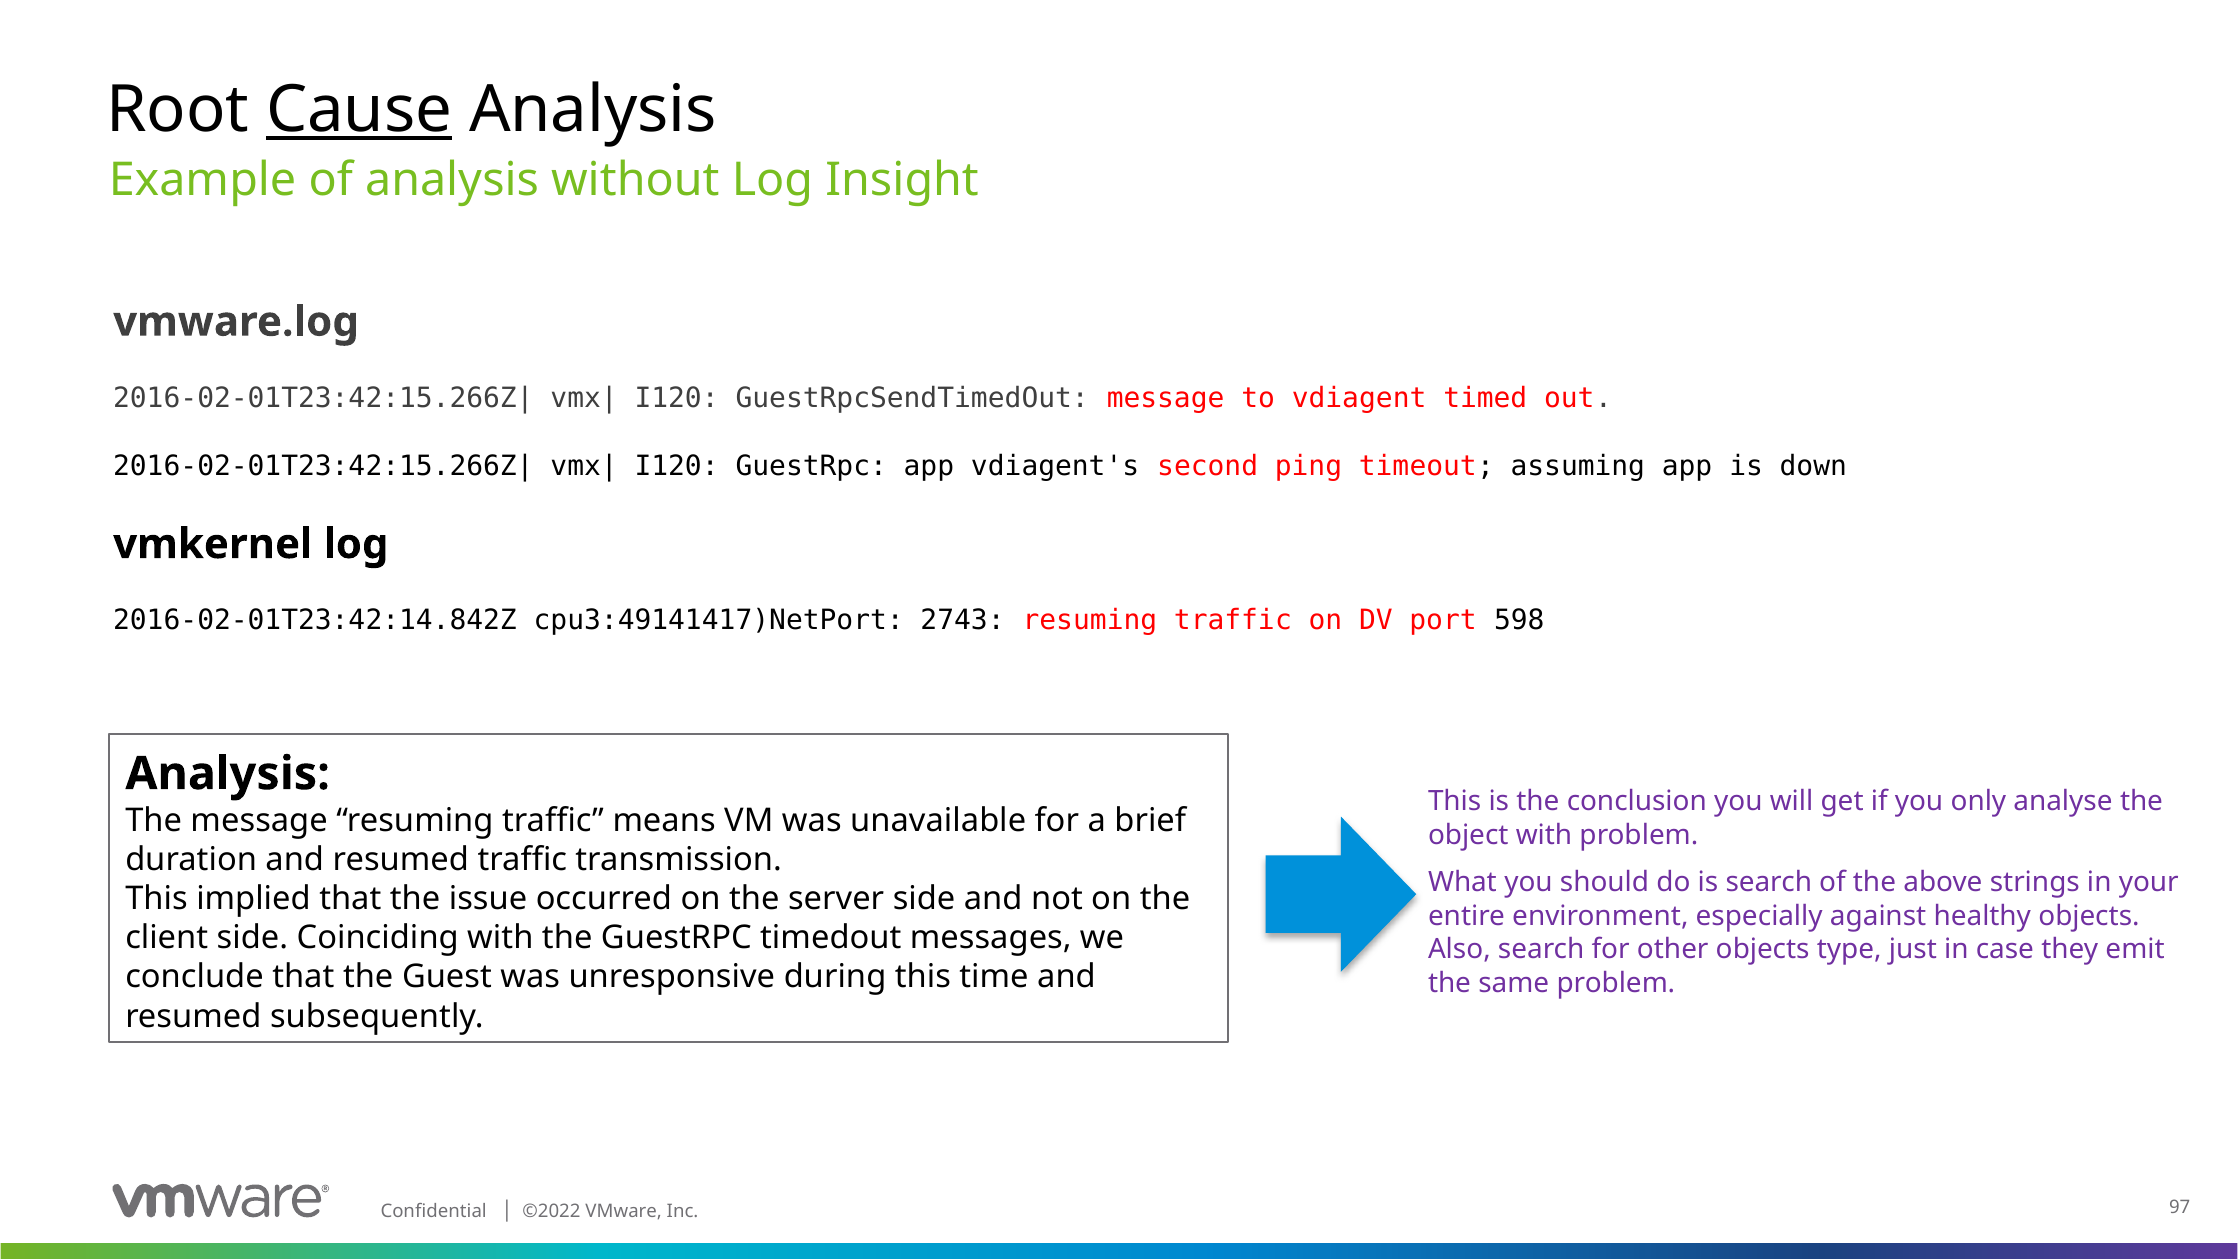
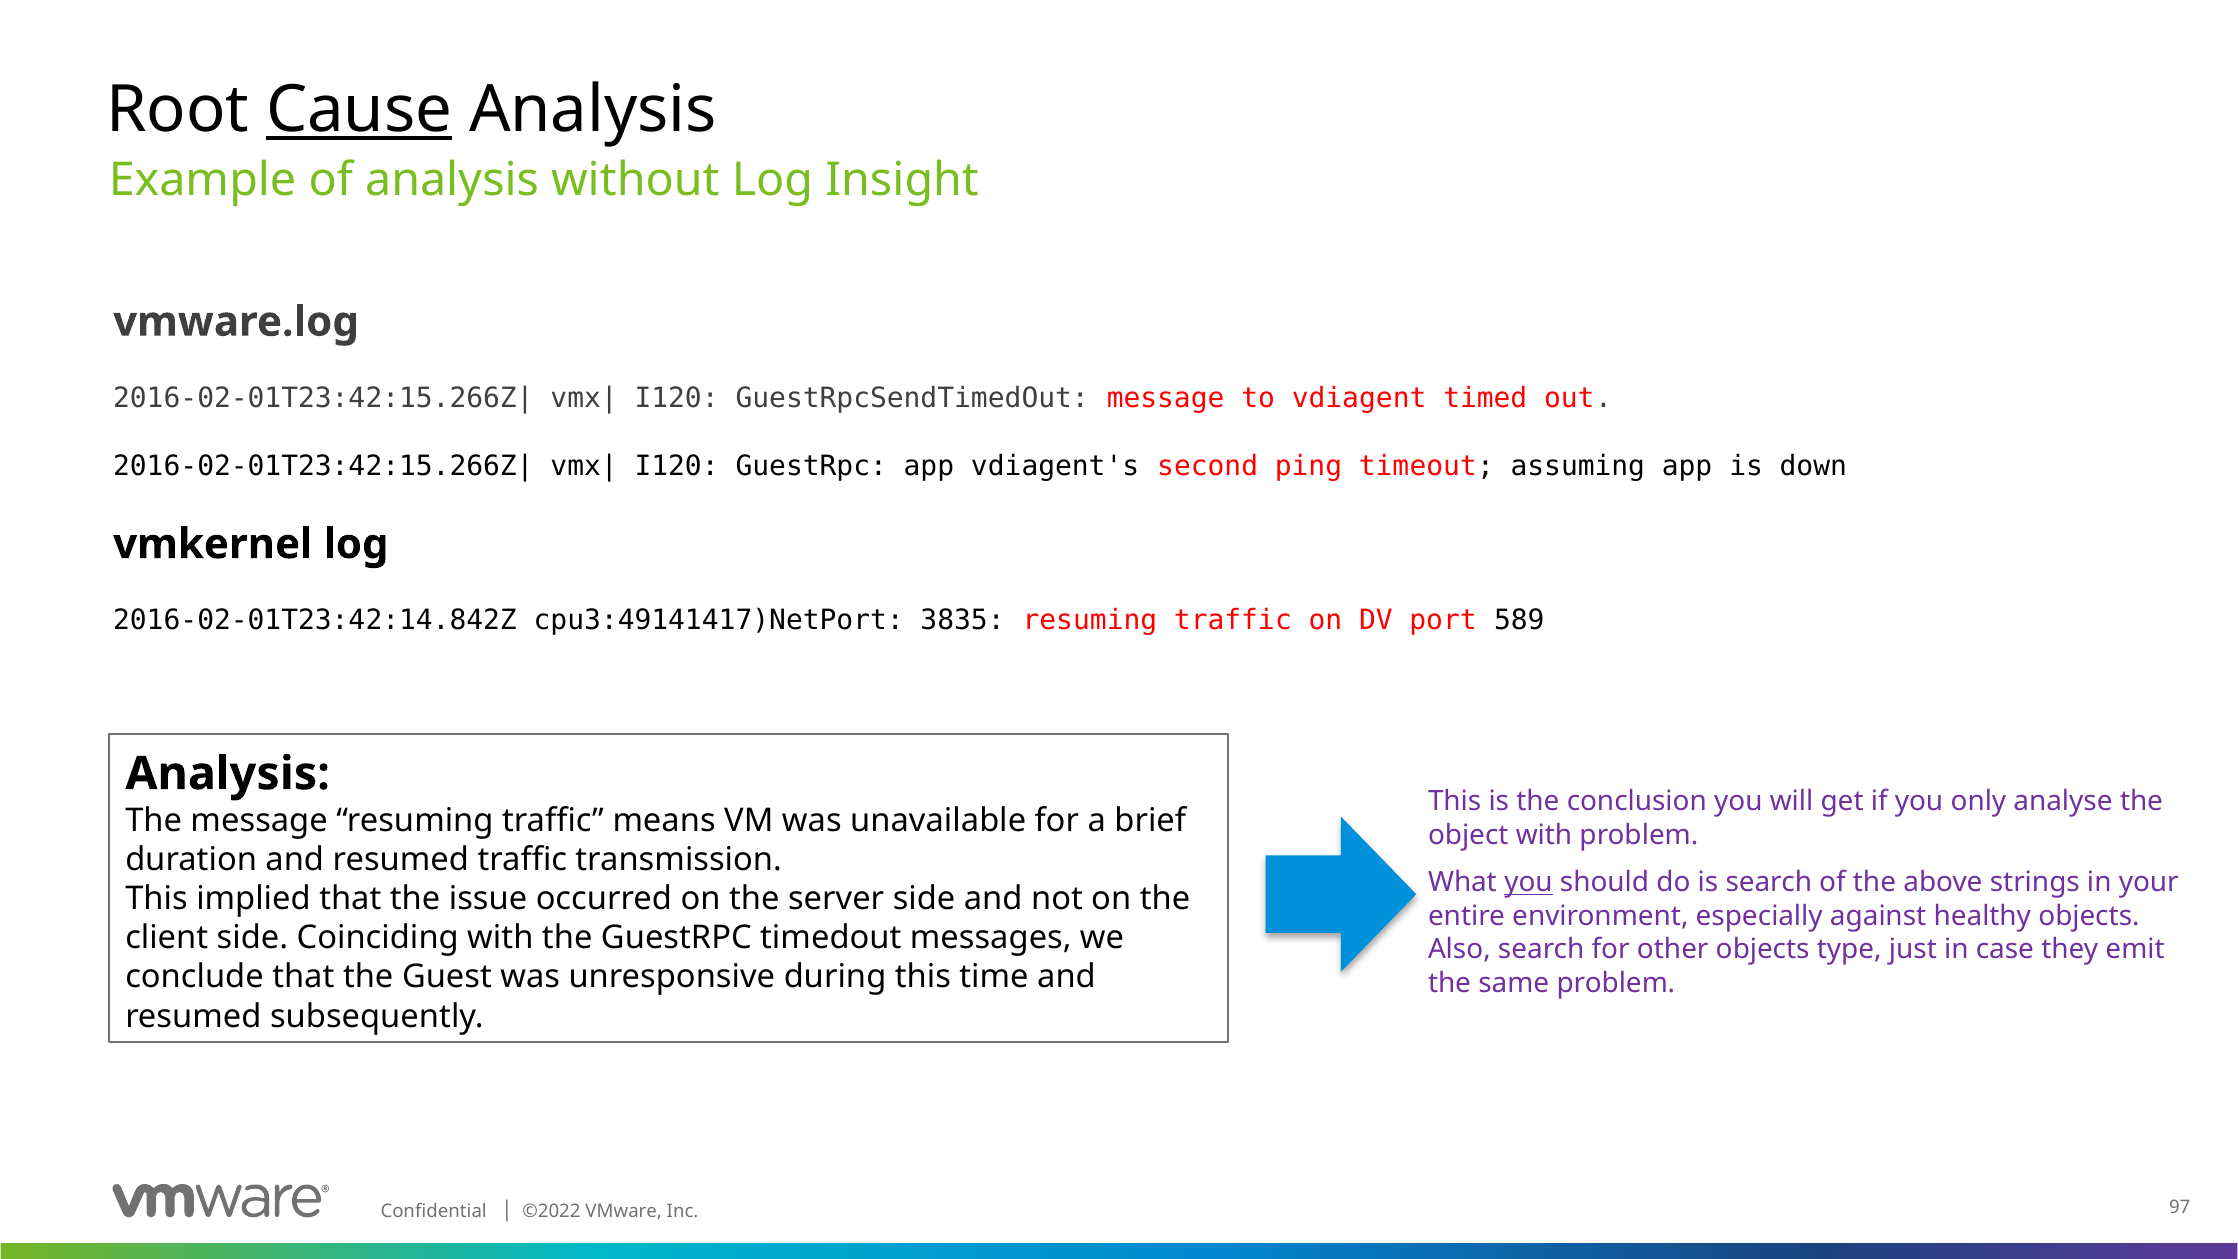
2743: 2743 -> 3835
598: 598 -> 589
you at (1528, 882) underline: none -> present
